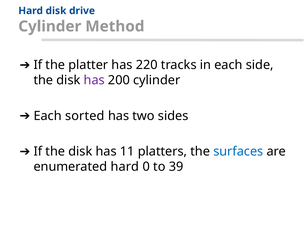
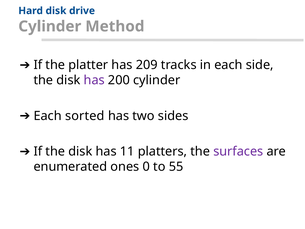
220: 220 -> 209
surfaces colour: blue -> purple
enumerated hard: hard -> ones
39: 39 -> 55
